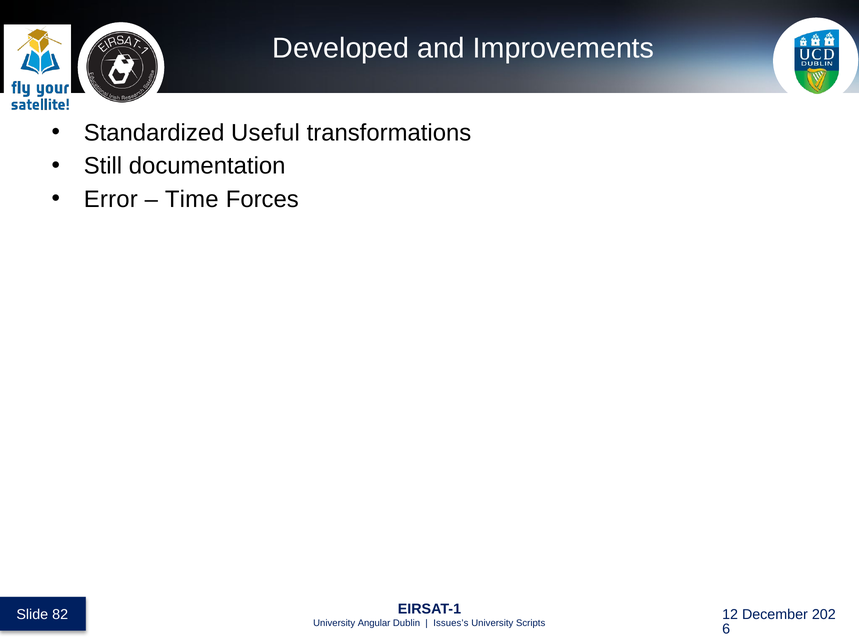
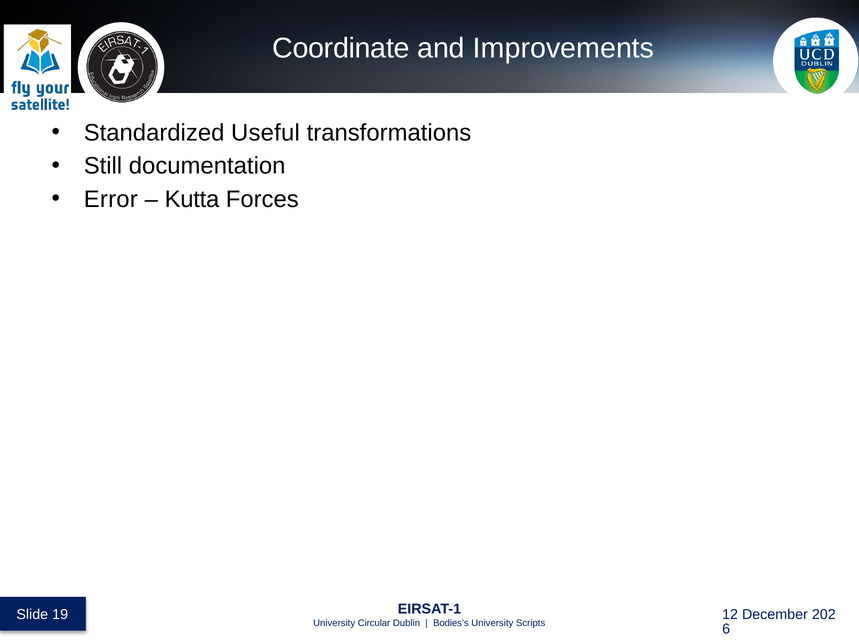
Developed: Developed -> Coordinate
Time: Time -> Kutta
82: 82 -> 19
Angular: Angular -> Circular
Issues’s: Issues’s -> Bodies’s
